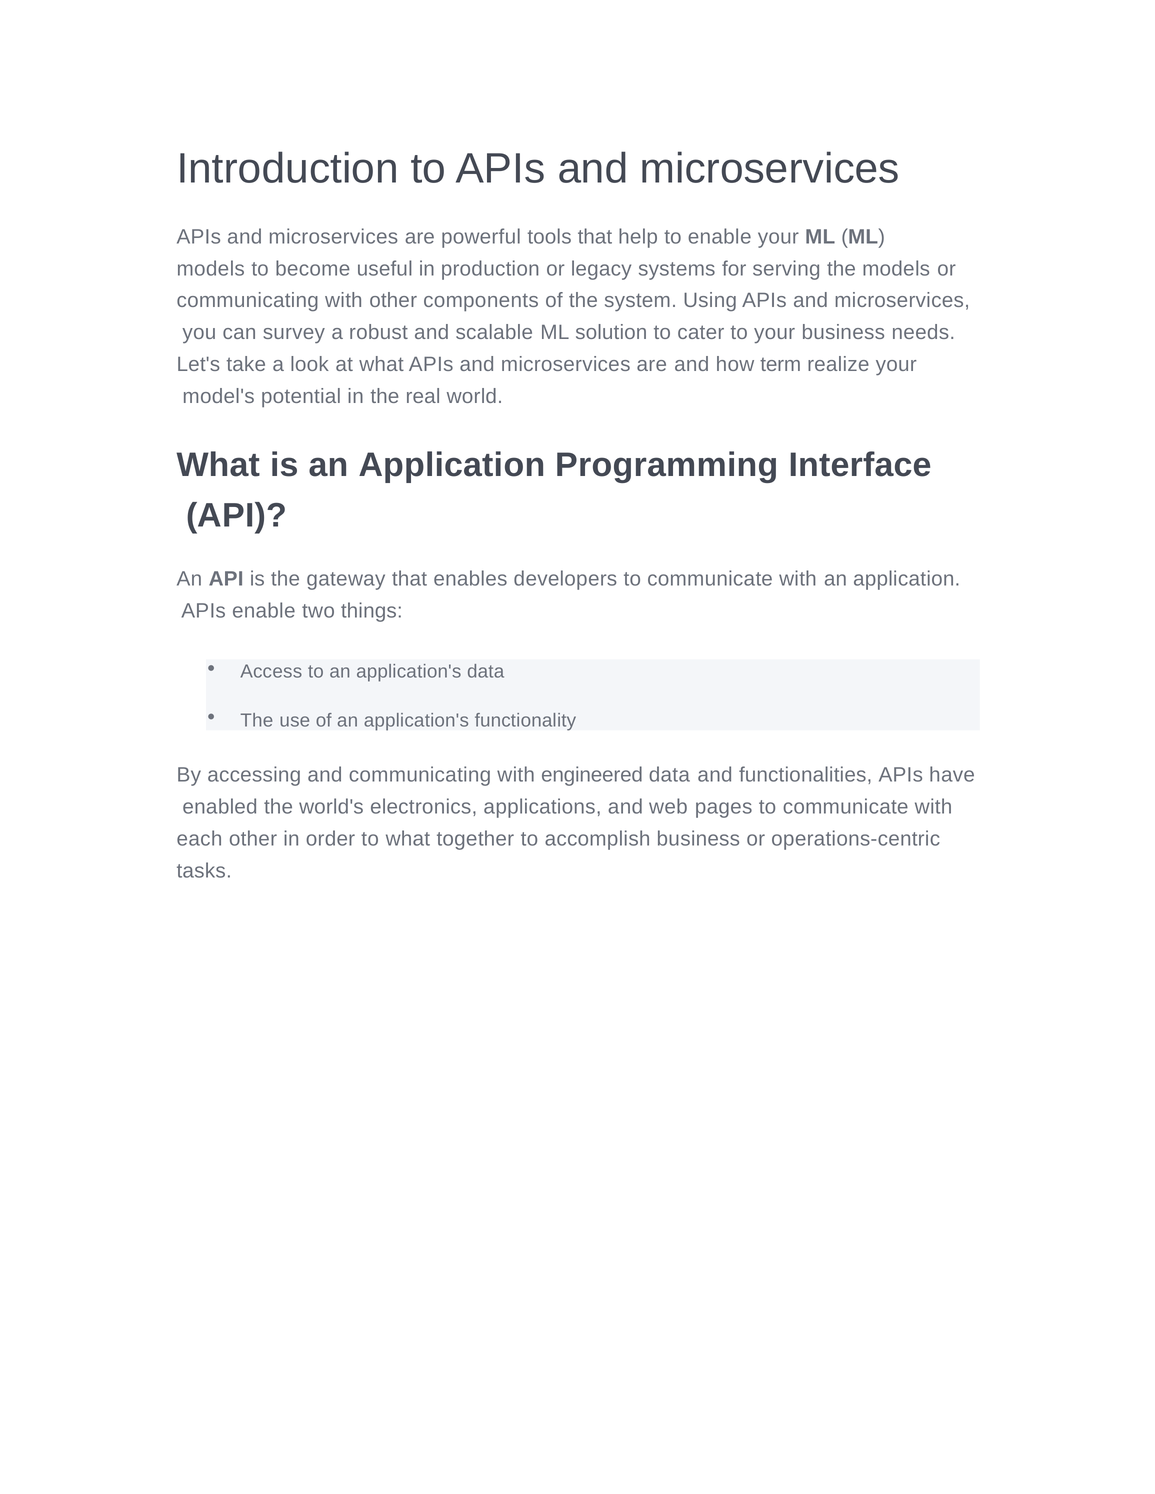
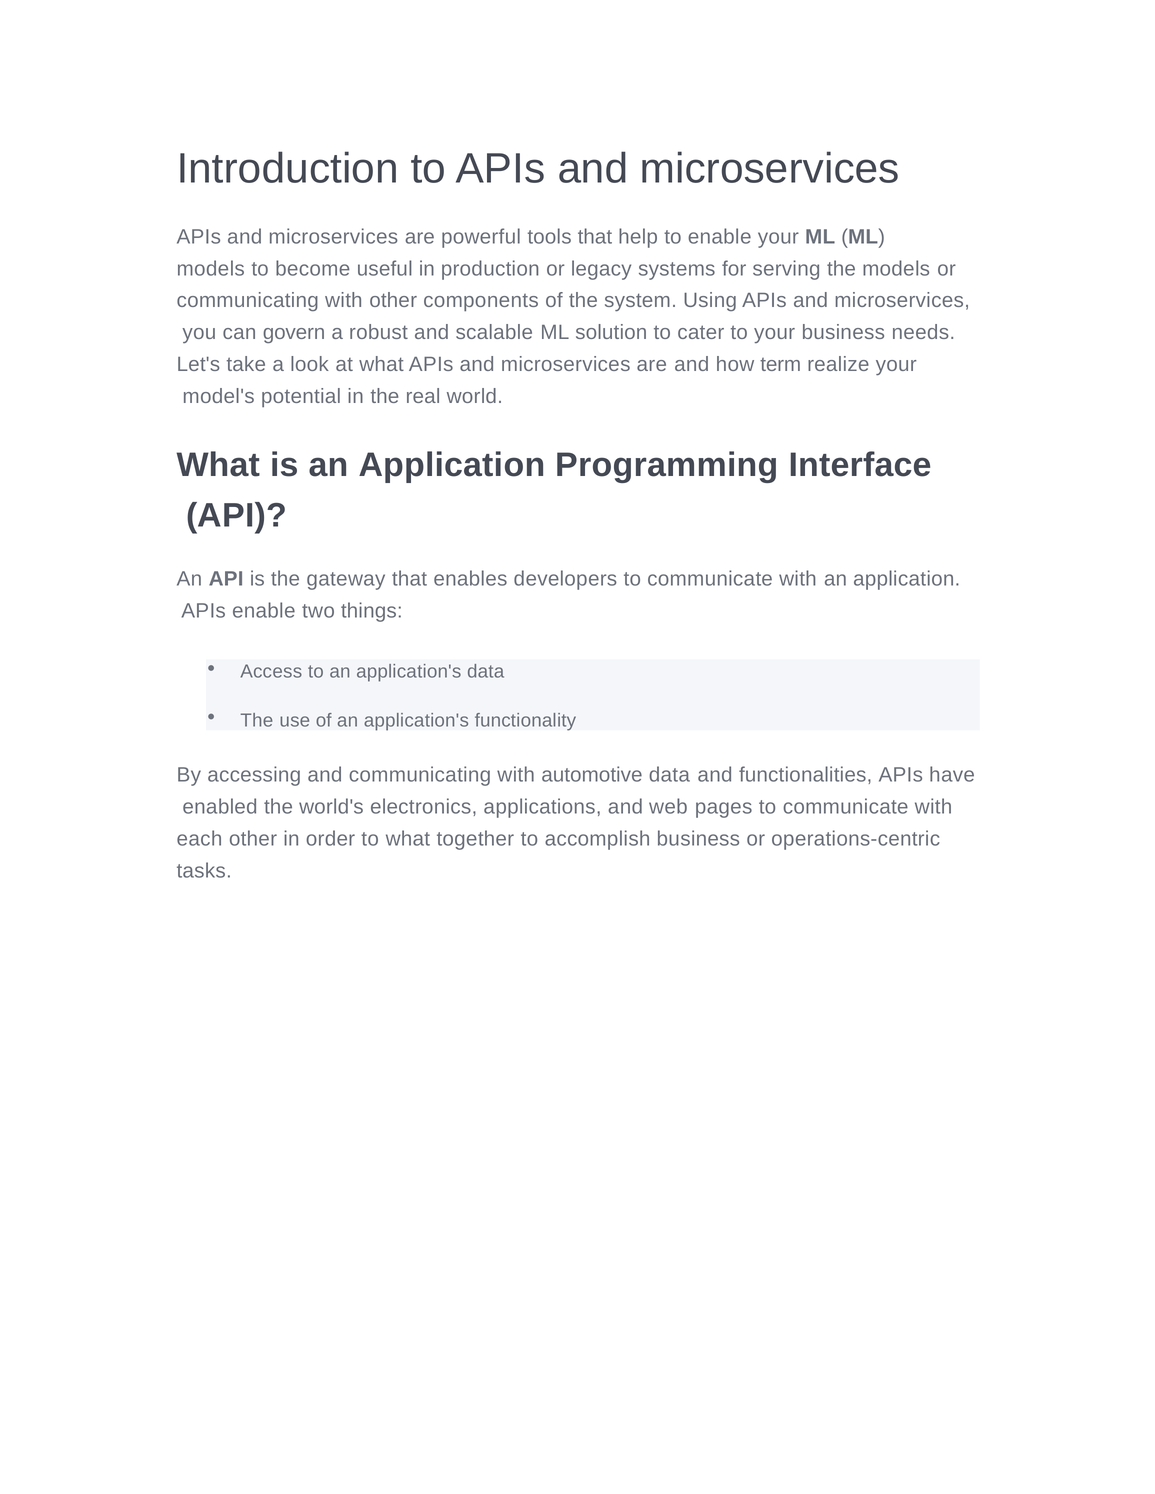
survey: survey -> govern
engineered: engineered -> automotive
